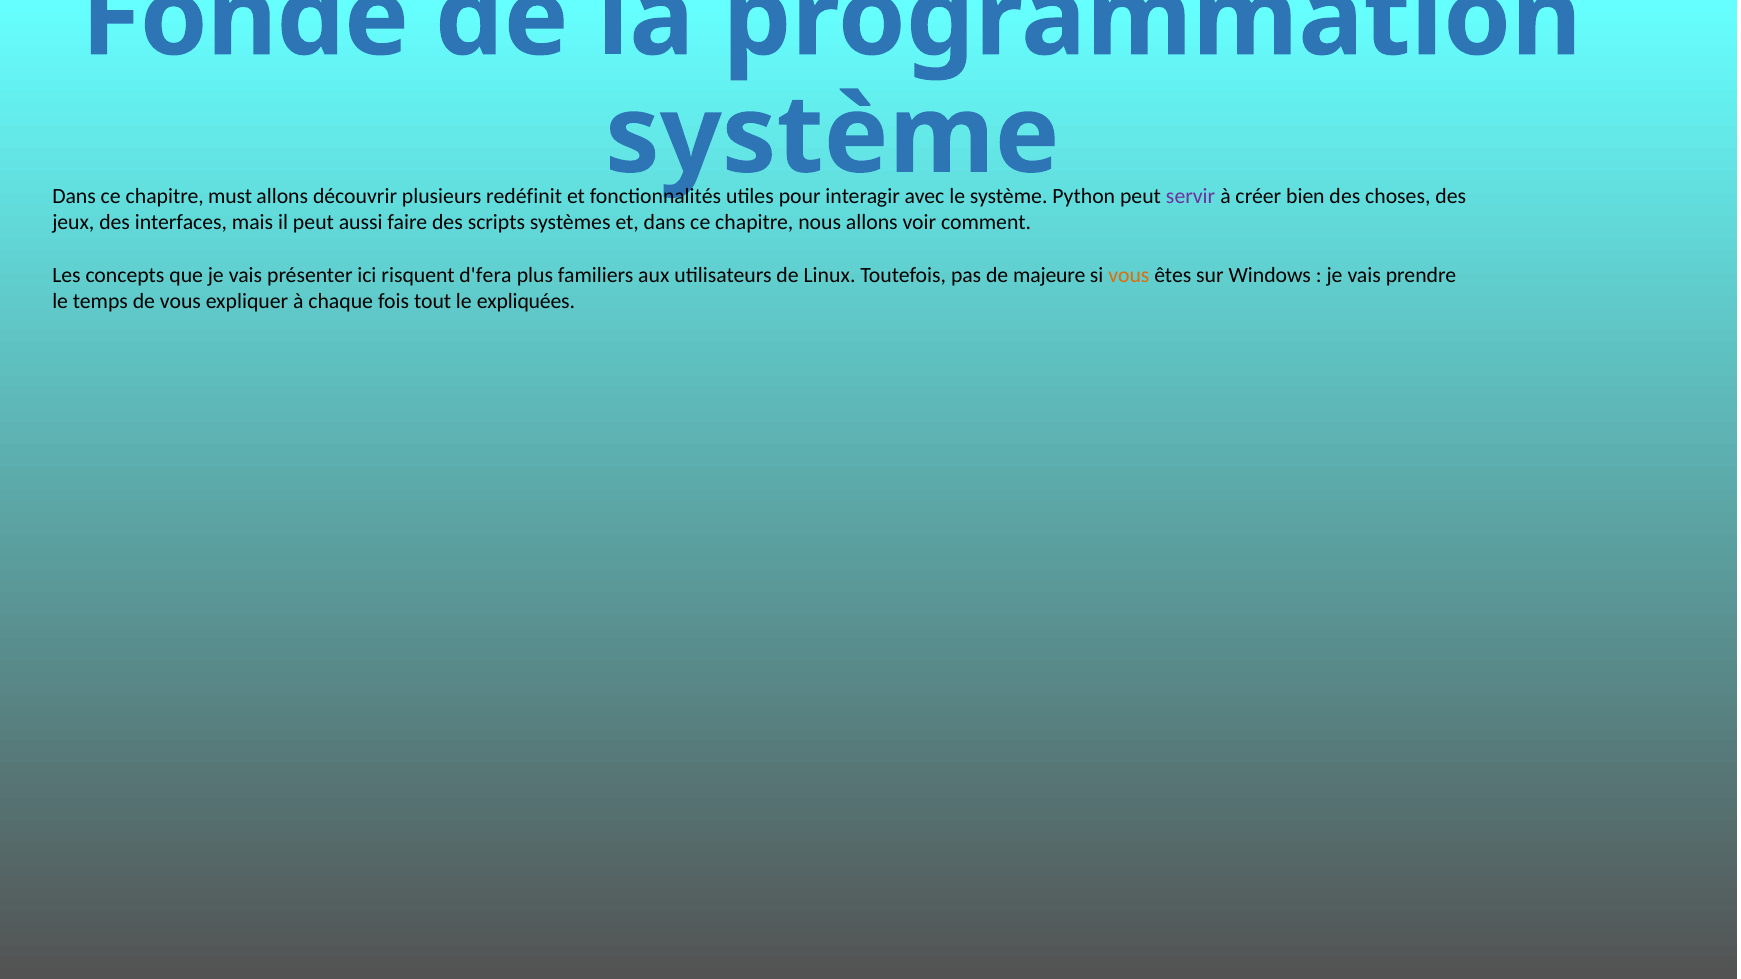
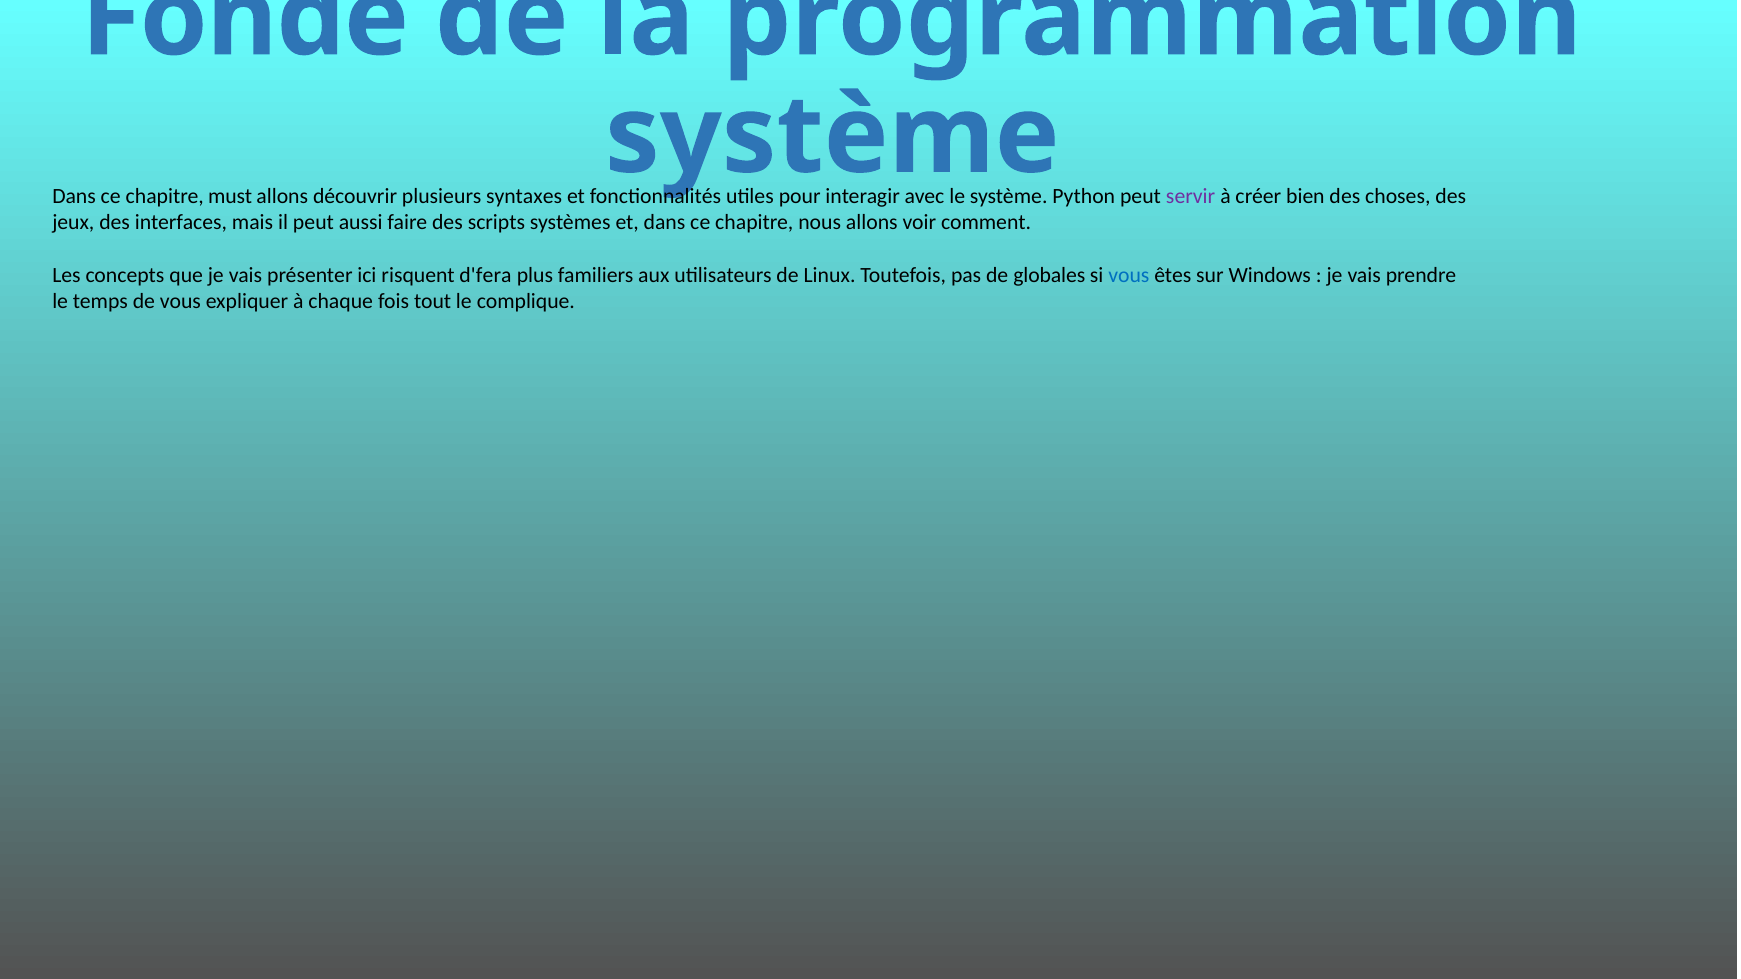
redéfinit: redéfinit -> syntaxes
majeure: majeure -> globales
vous at (1129, 275) colour: orange -> blue
expliquées: expliquées -> complique
